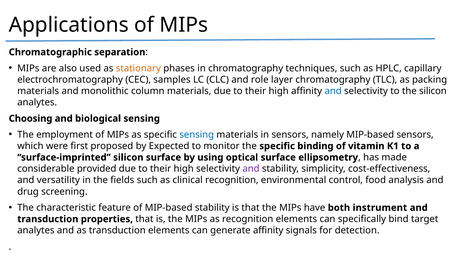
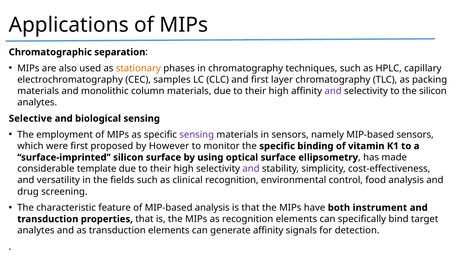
and role: role -> first
and at (333, 91) colour: blue -> purple
Choosing: Choosing -> Selective
sensing at (197, 135) colour: blue -> purple
Expected: Expected -> However
provided: provided -> template
MIP-based stability: stability -> analysis
